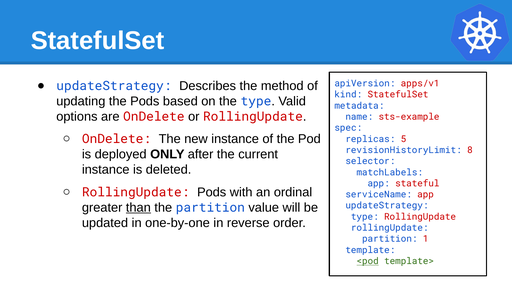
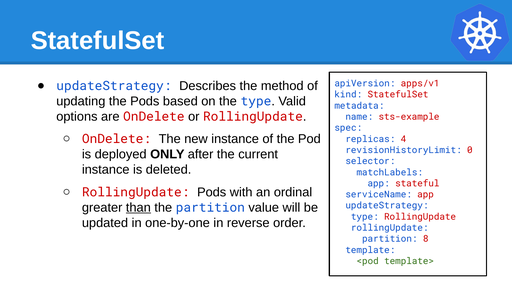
5: 5 -> 4
8: 8 -> 0
1: 1 -> 8
<pod underline: present -> none
